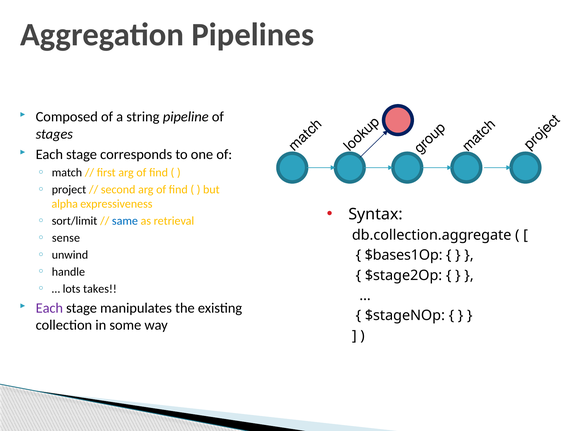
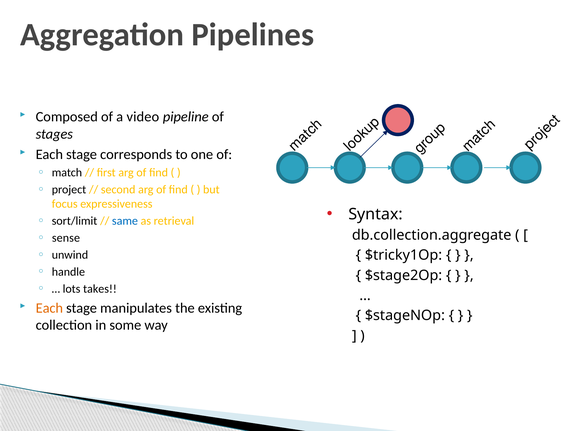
string: string -> video
alpha: alpha -> focus
$bases1Op: $bases1Op -> $tricky1Op
Each at (49, 308) colour: purple -> orange
